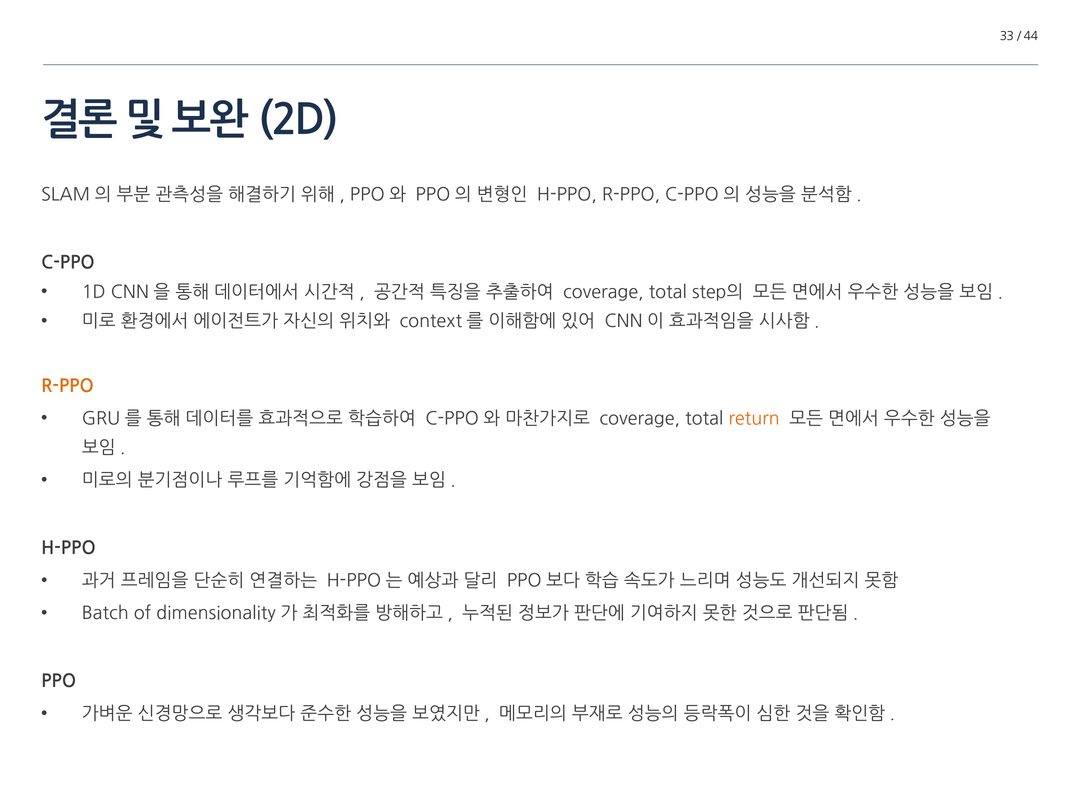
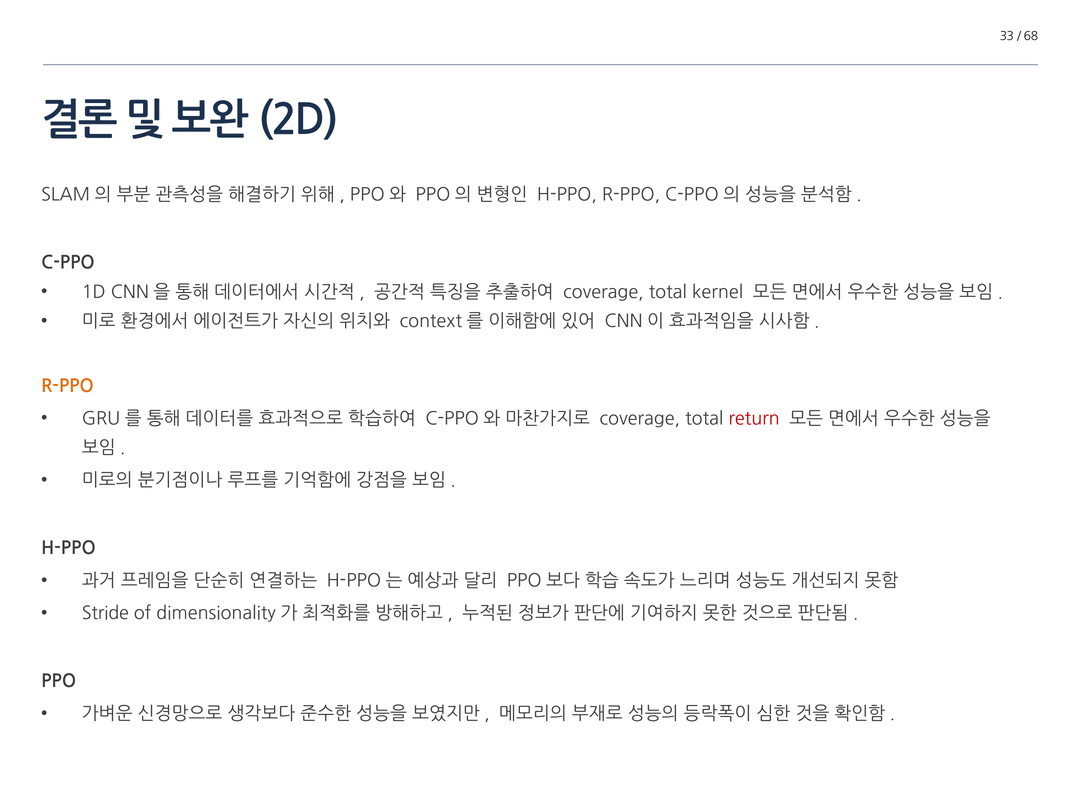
44: 44 -> 68
step의: step의 -> kernel
return colour: orange -> red
Batch: Batch -> Stride
